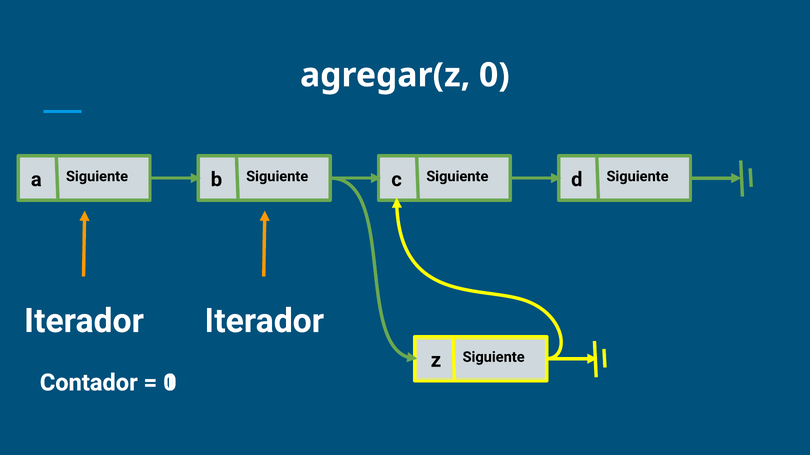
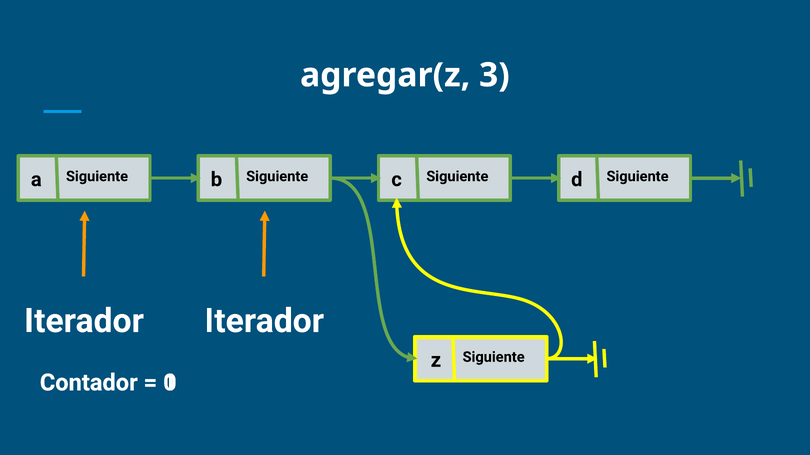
agregar(z 0: 0 -> 3
